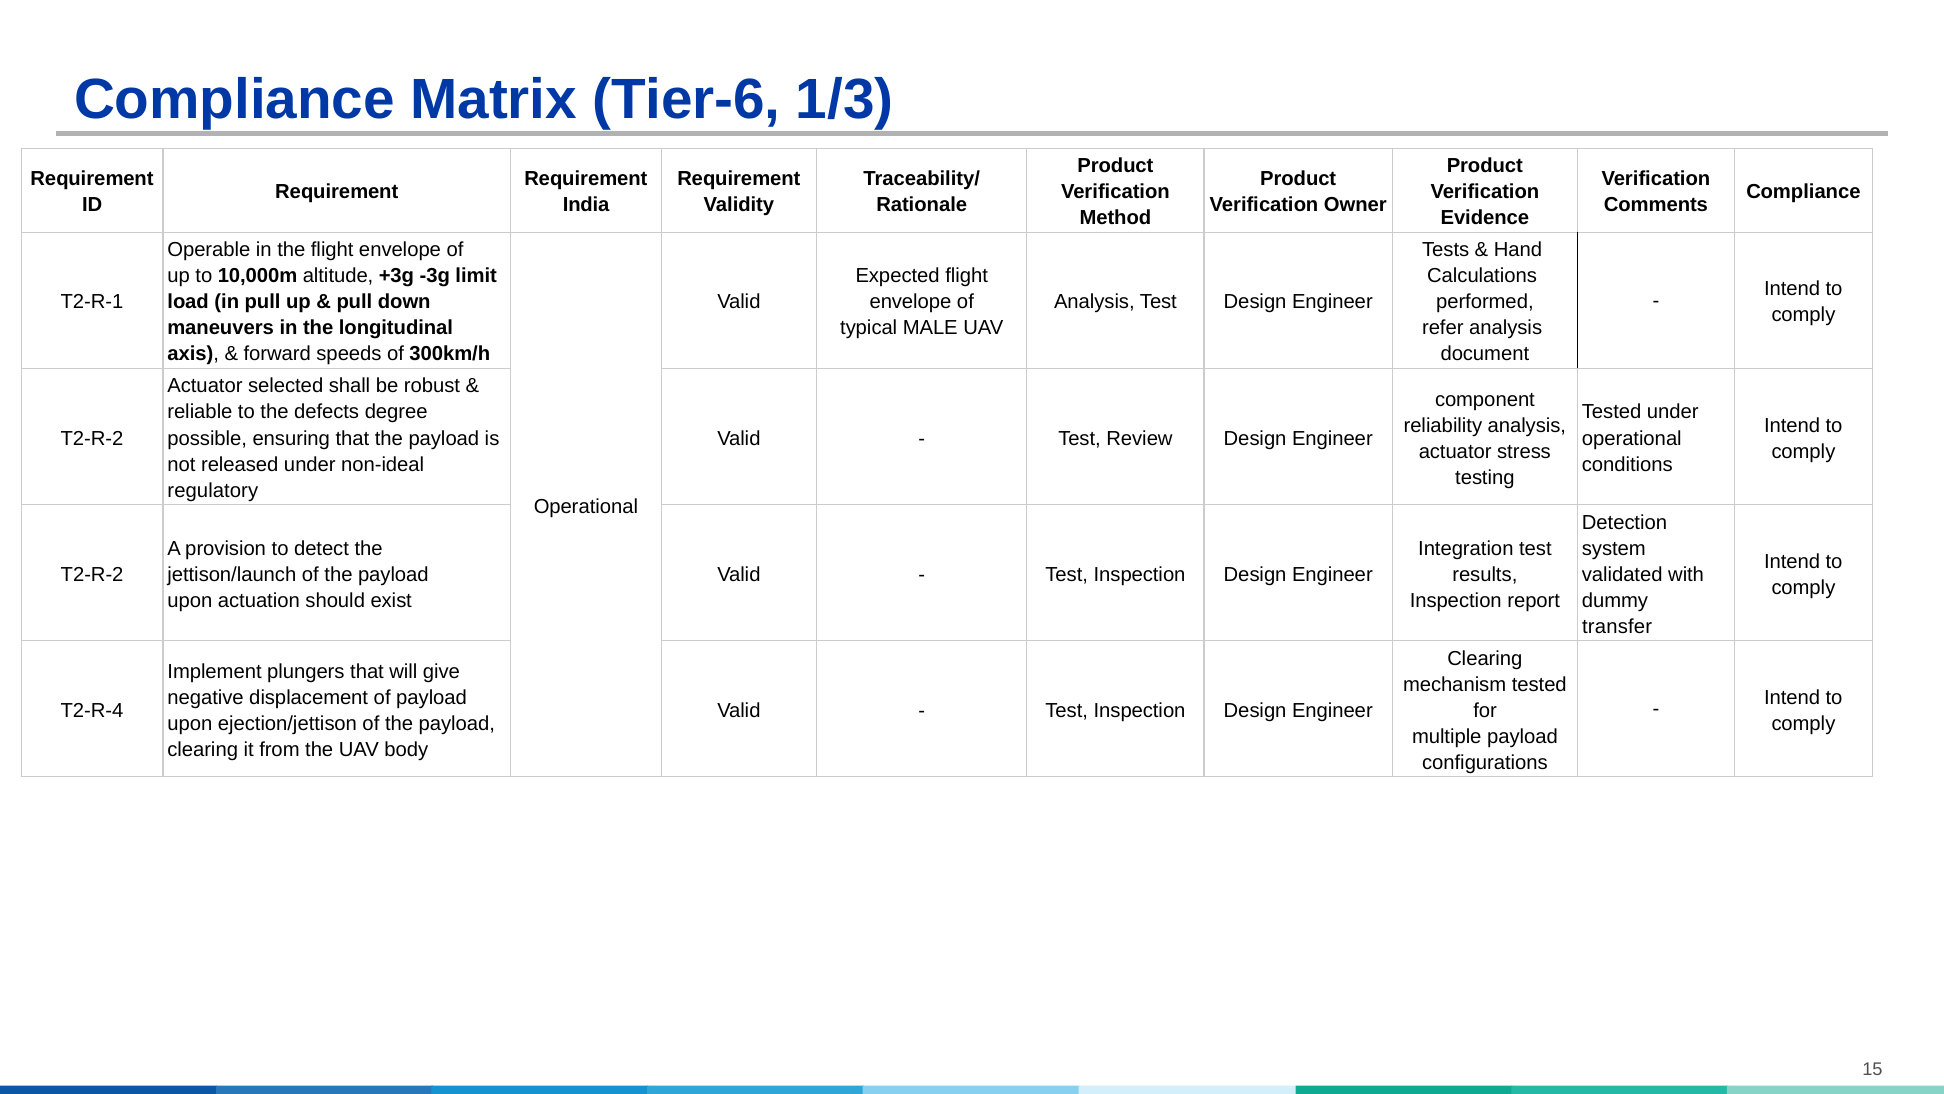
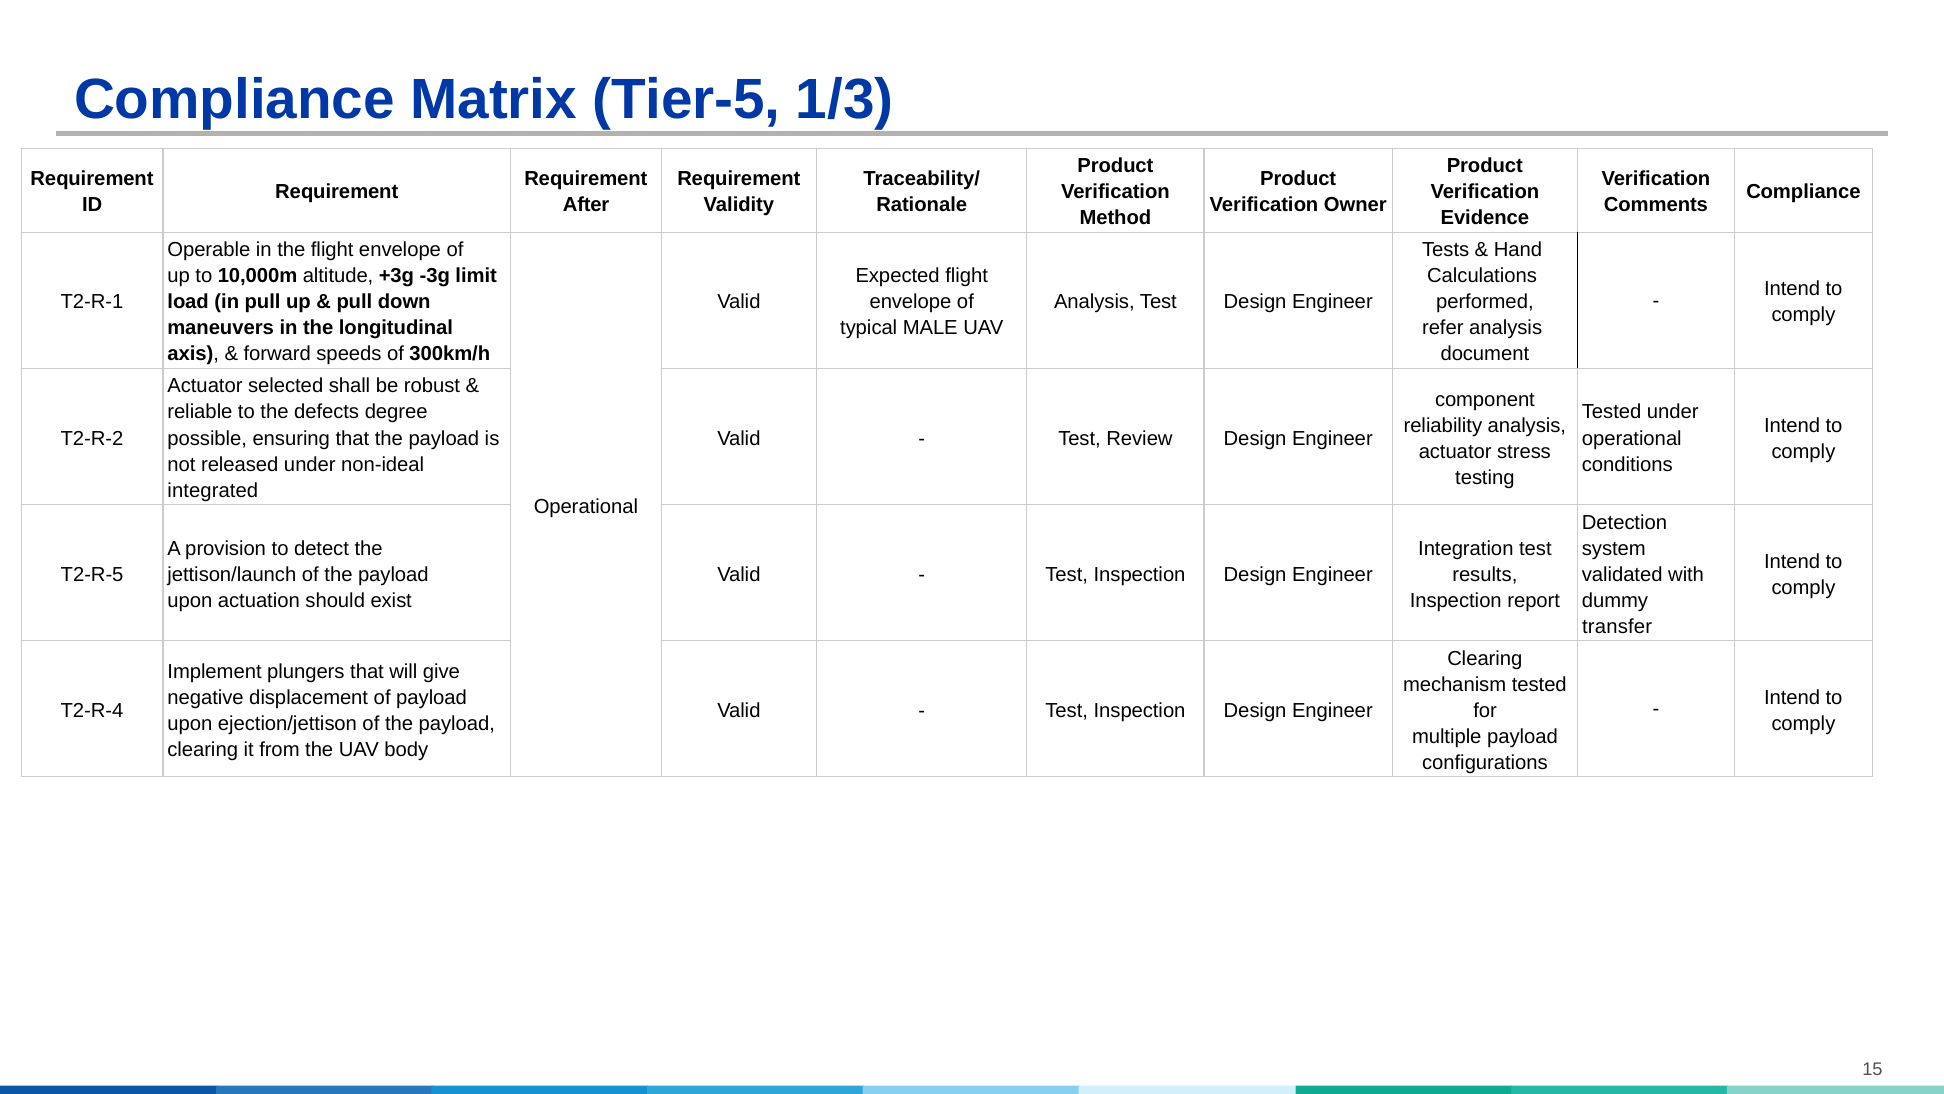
Tier-6: Tier-6 -> Tier-5
India: India -> After
regulatory: regulatory -> integrated
T2-R-2 at (92, 574): T2-R-2 -> T2-R-5
